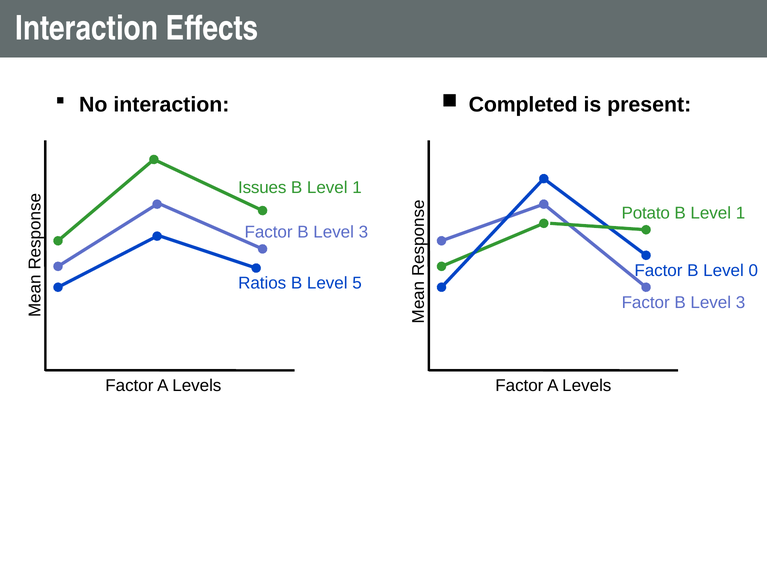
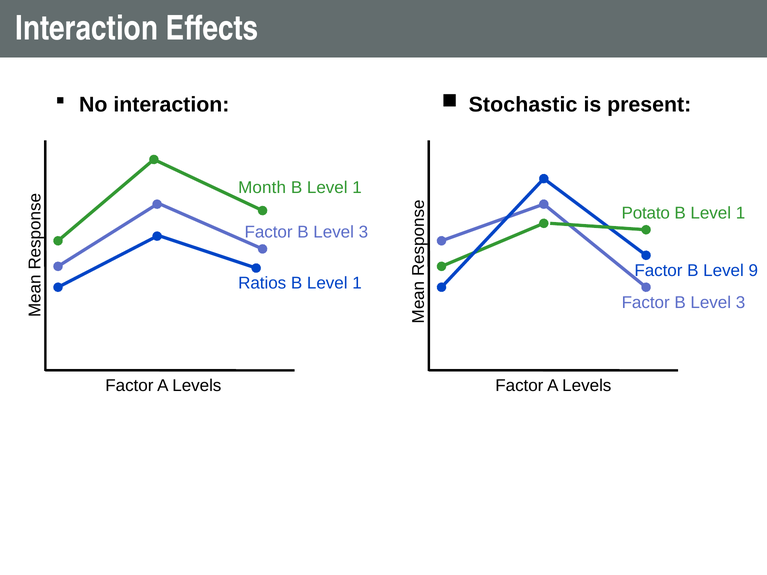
Completed: Completed -> Stochastic
Issues: Issues -> Month
0: 0 -> 9
5 at (357, 283): 5 -> 1
